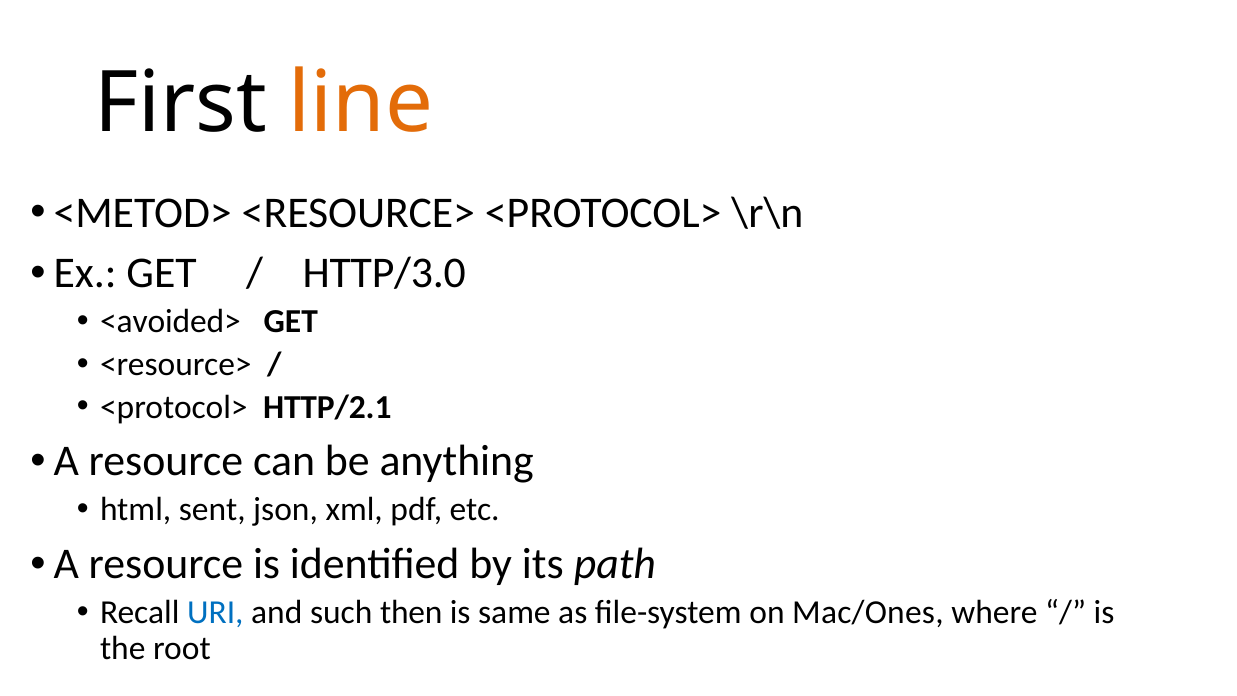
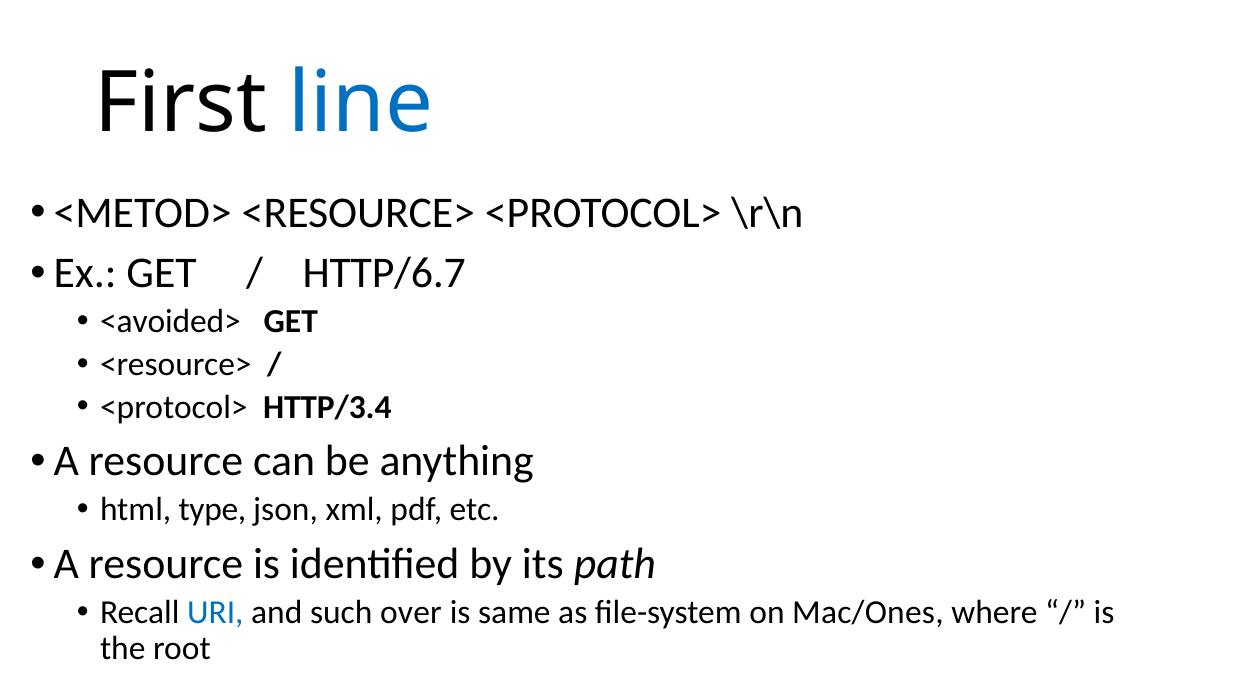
line colour: orange -> blue
HTTP/3.0: HTTP/3.0 -> HTTP/6.7
HTTP/2.1: HTTP/2.1 -> HTTP/3.4
sent: sent -> type
then: then -> over
